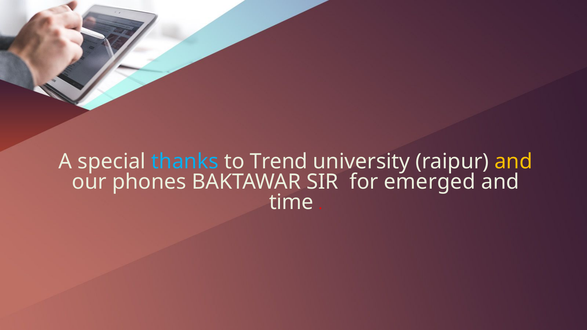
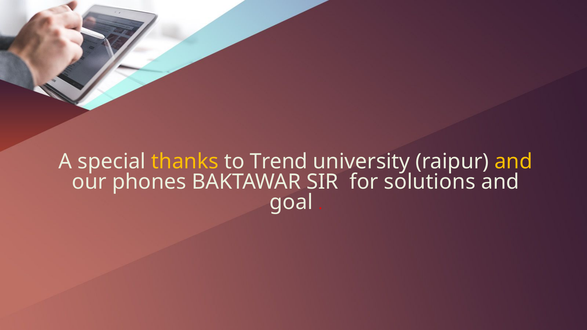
thanks colour: light blue -> yellow
emerged: emerged -> solutions
time: time -> goal
